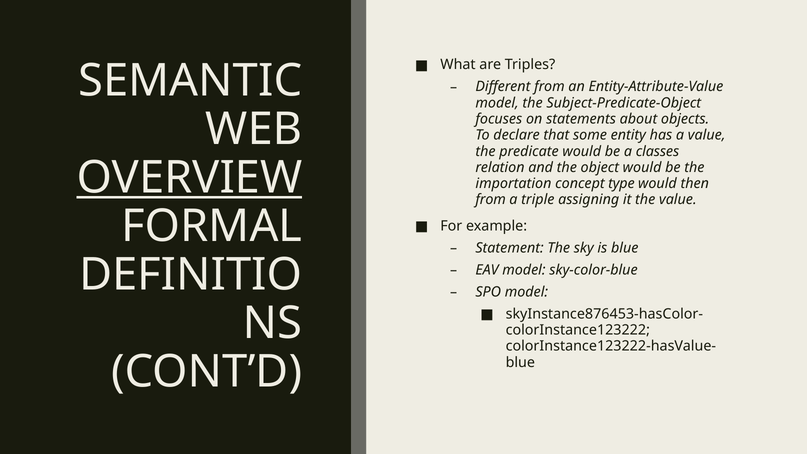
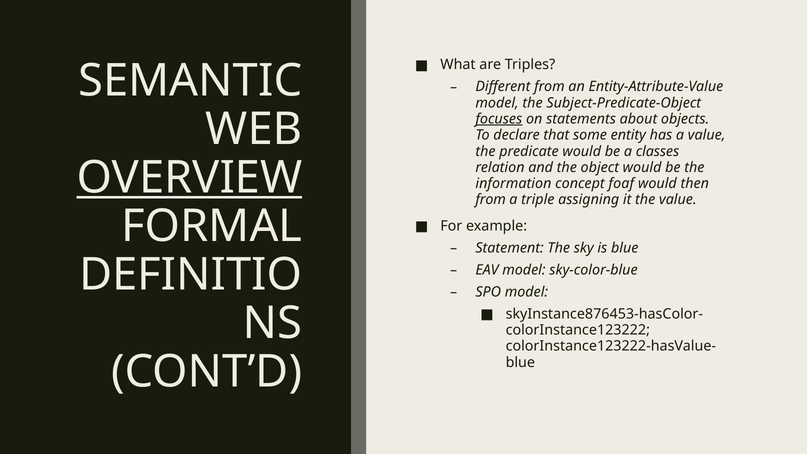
focuses underline: none -> present
importation: importation -> information
type: type -> foaf
